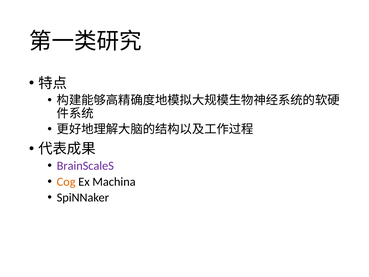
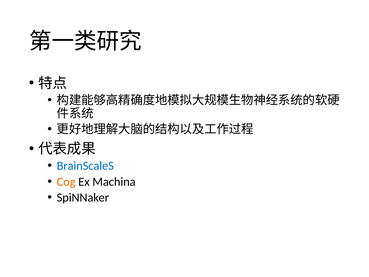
BrainScaleS colour: purple -> blue
